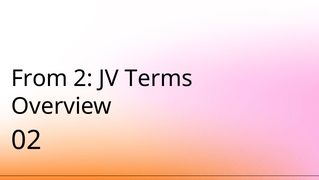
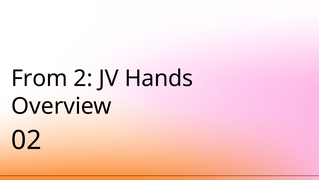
Terms: Terms -> Hands
